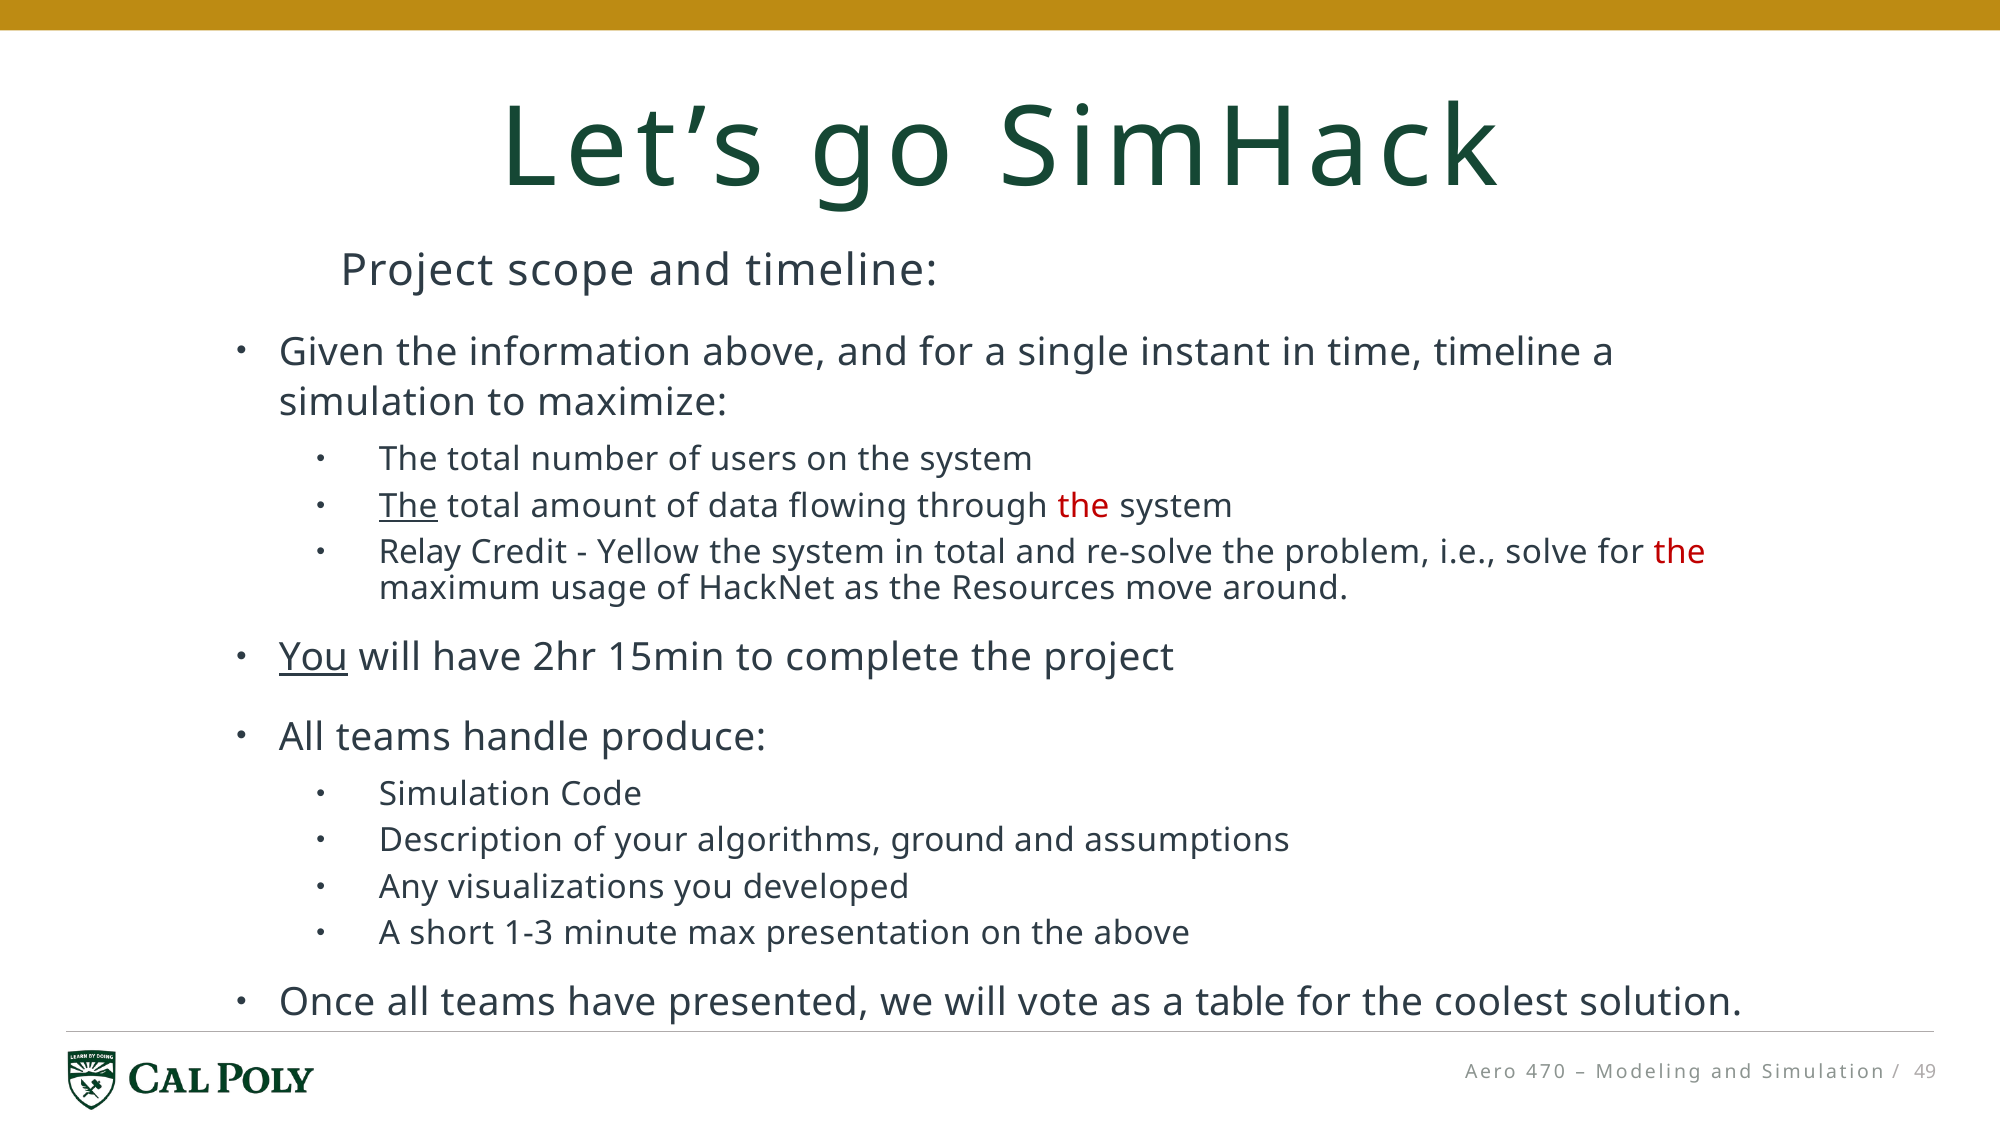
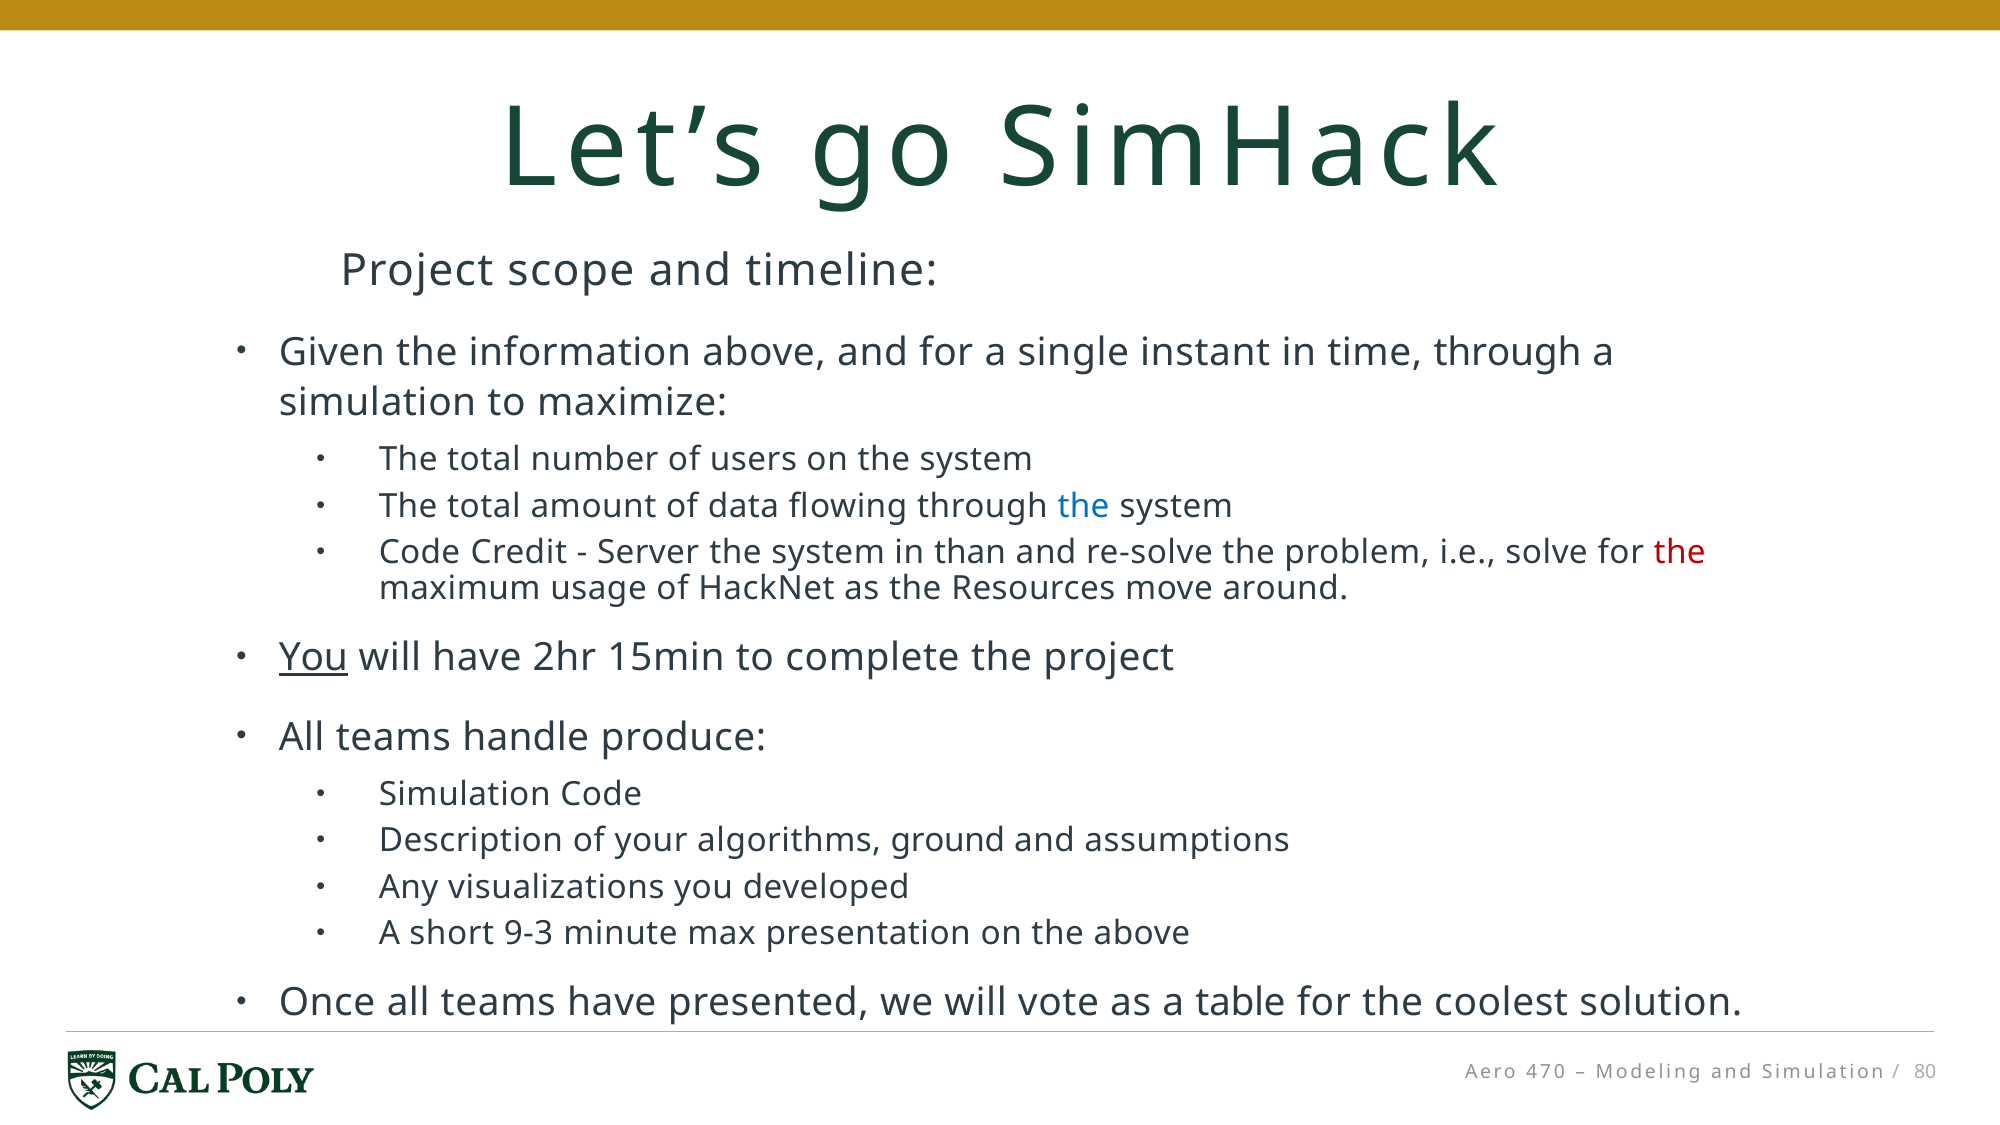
time timeline: timeline -> through
The at (408, 506) underline: present -> none
the at (1084, 506) colour: red -> blue
Relay at (420, 553): Relay -> Code
Yellow: Yellow -> Server
in total: total -> than
1-3: 1-3 -> 9-3
49: 49 -> 80
